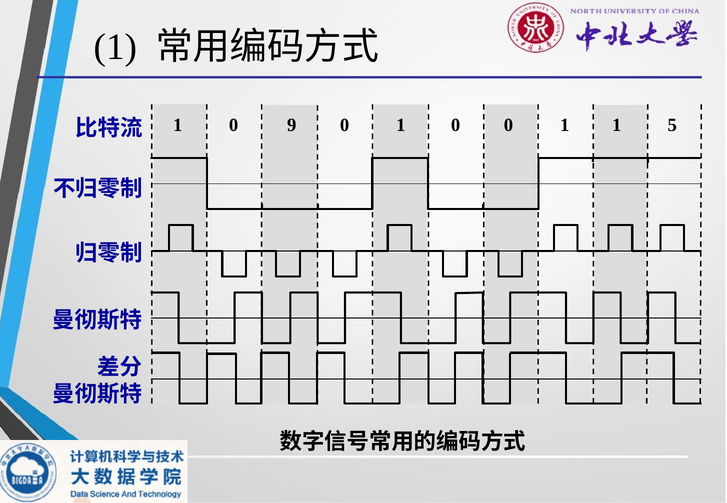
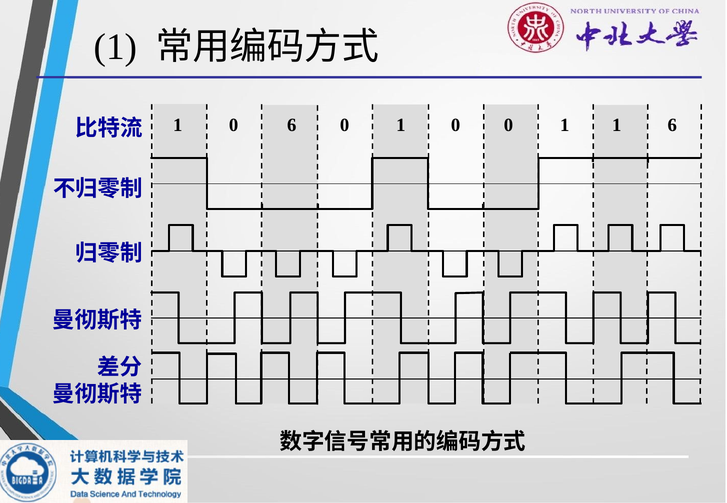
0 9: 9 -> 6
1 5: 5 -> 6
